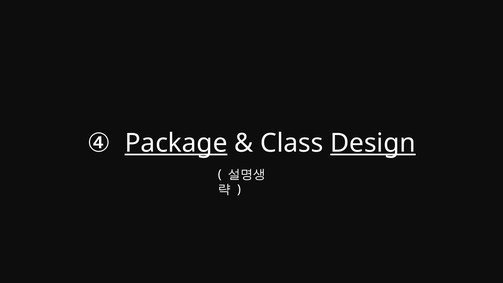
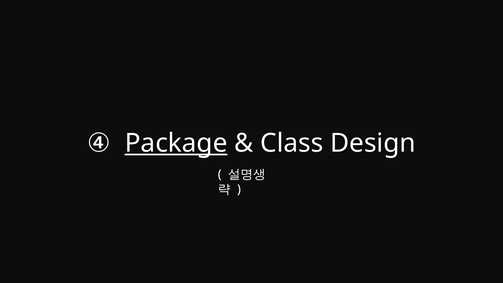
Design underline: present -> none
